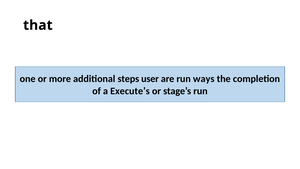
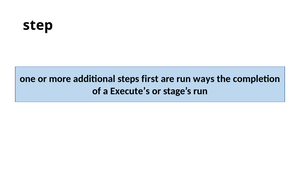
that: that -> step
user: user -> first
